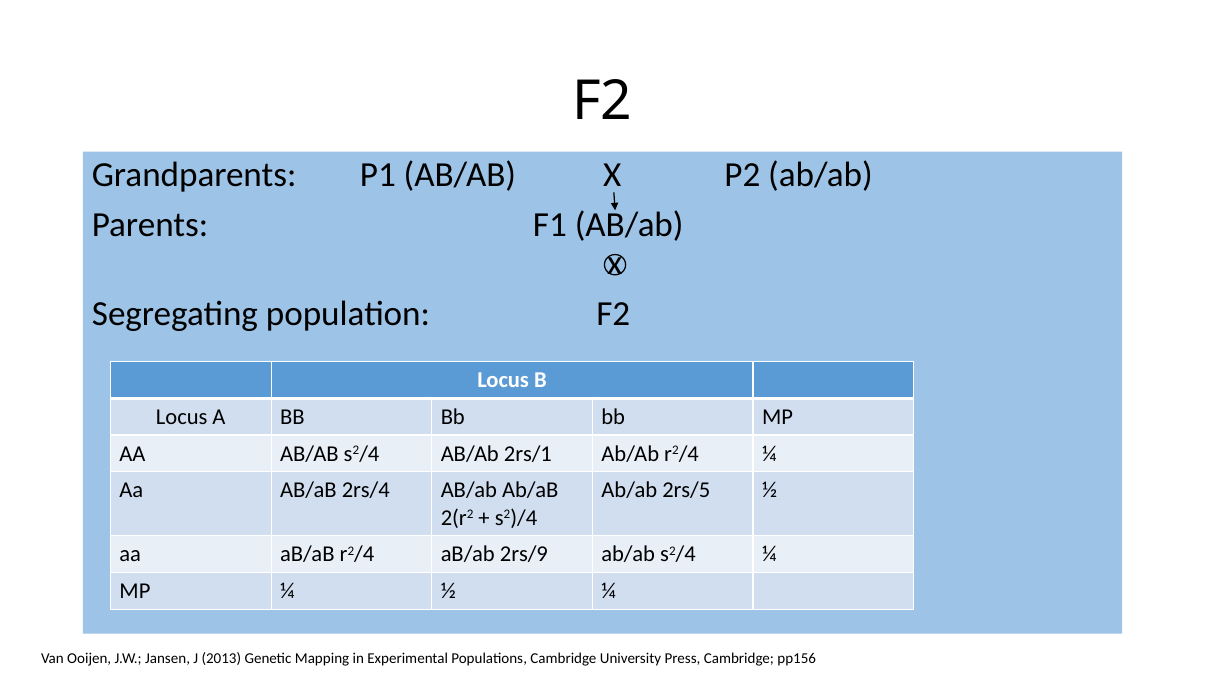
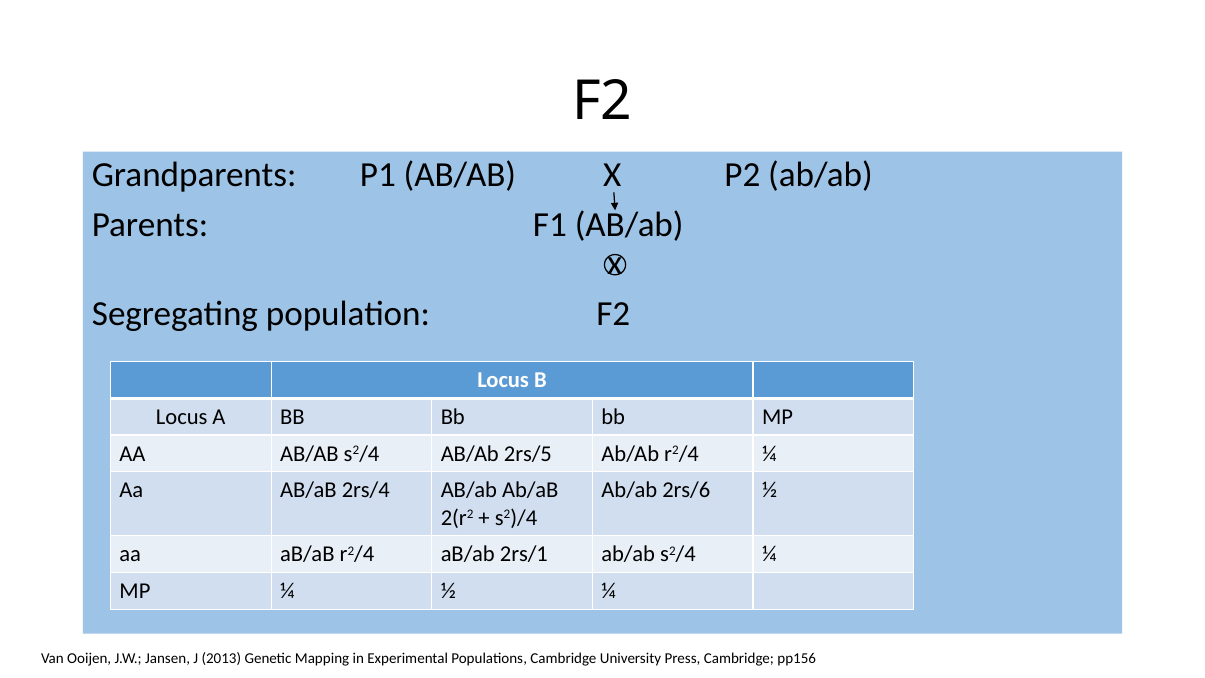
2rs/1: 2rs/1 -> 2rs/5
2rs/5: 2rs/5 -> 2rs/6
2rs/9: 2rs/9 -> 2rs/1
